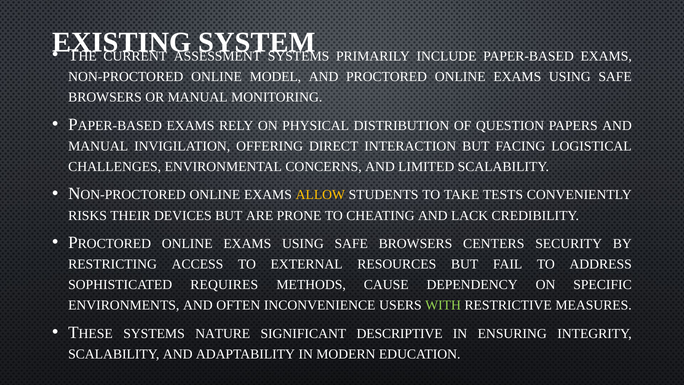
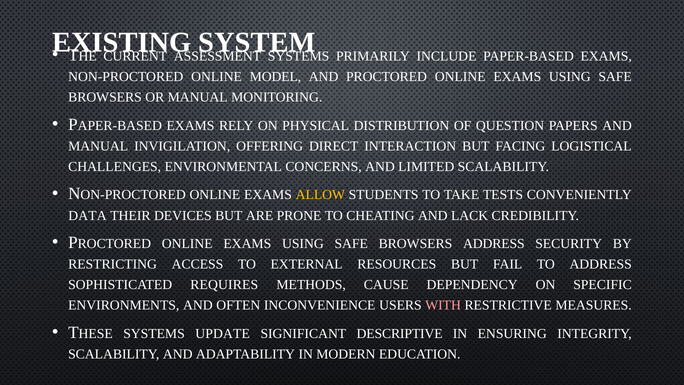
RISKS: RISKS -> DATA
BROWSERS CENTERS: CENTERS -> ADDRESS
WITH colour: light green -> pink
NATURE: NATURE -> UPDATE
